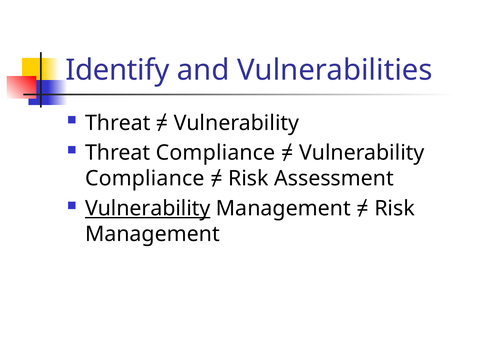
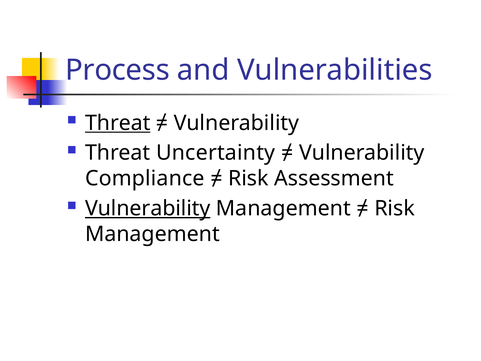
Identify: Identify -> Process
Threat at (118, 123) underline: none -> present
Threat Compliance: Compliance -> Uncertainty
